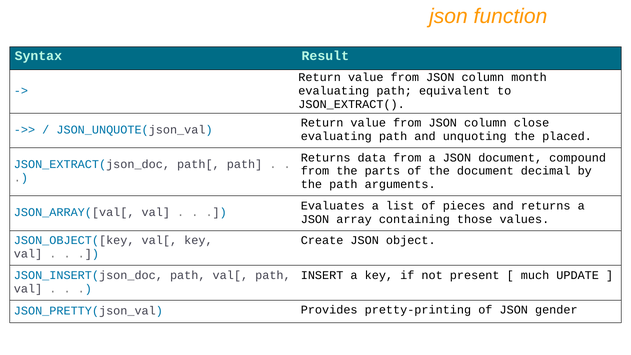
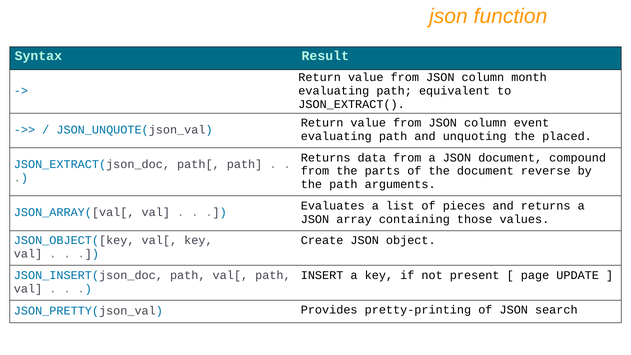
close: close -> event
decimal: decimal -> reverse
much: much -> page
gender: gender -> search
